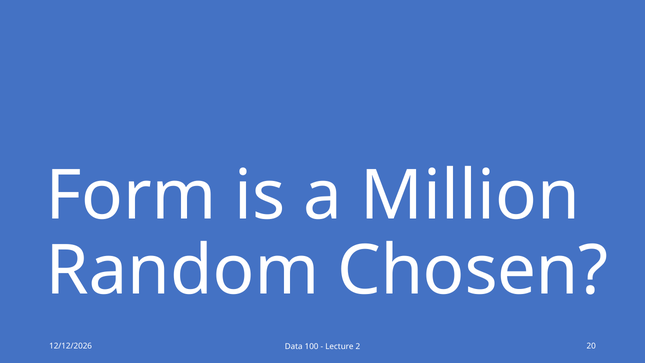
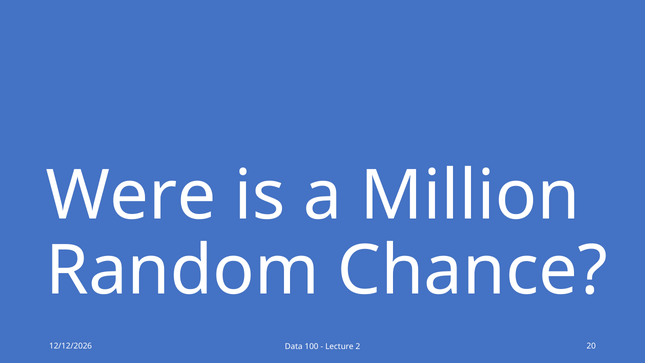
Form: Form -> Were
Chosen: Chosen -> Chance
